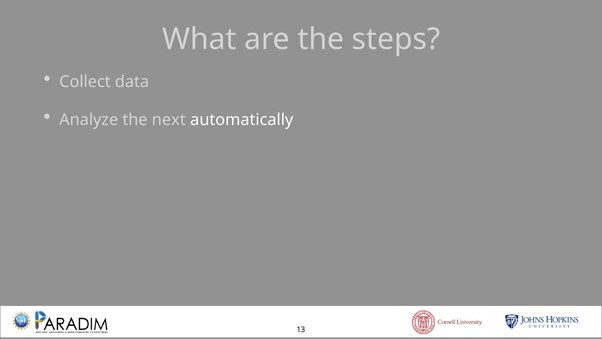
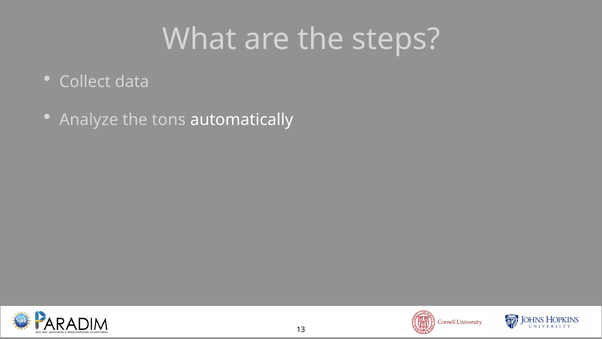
next: next -> tons
